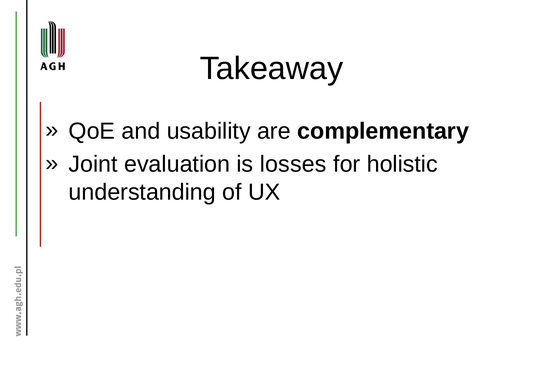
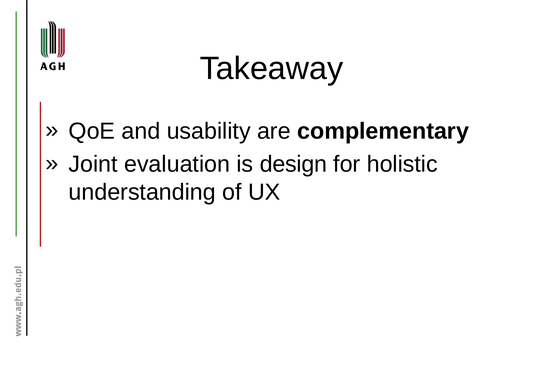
losses: losses -> design
